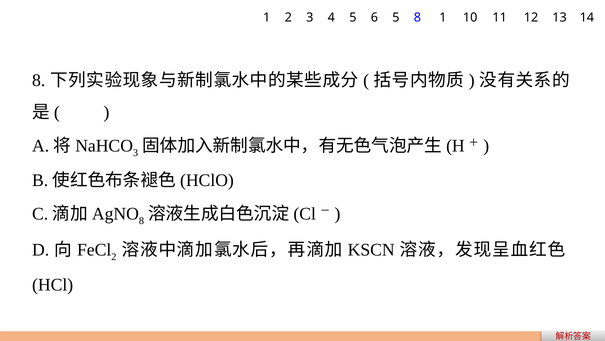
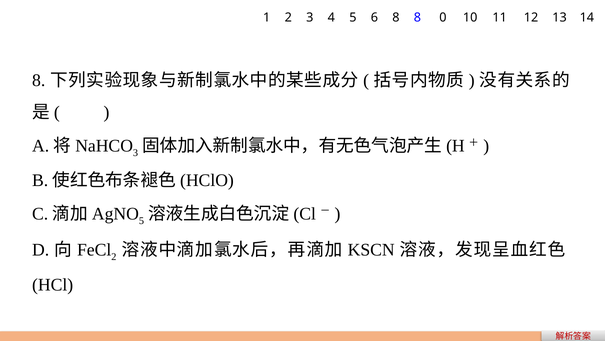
6 5: 5 -> 8
8 1: 1 -> 0
8 at (141, 220): 8 -> 5
